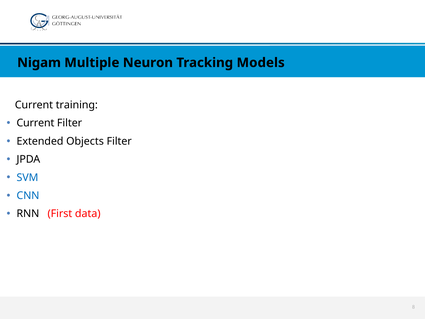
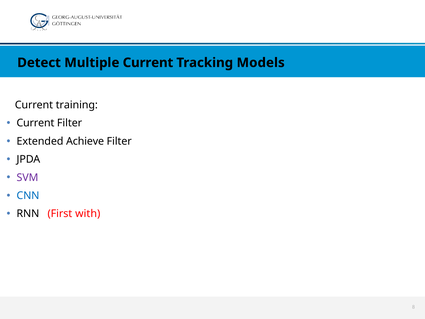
Nigam: Nigam -> Detect
Multiple Neuron: Neuron -> Current
Objects: Objects -> Achieve
SVM colour: blue -> purple
data: data -> with
